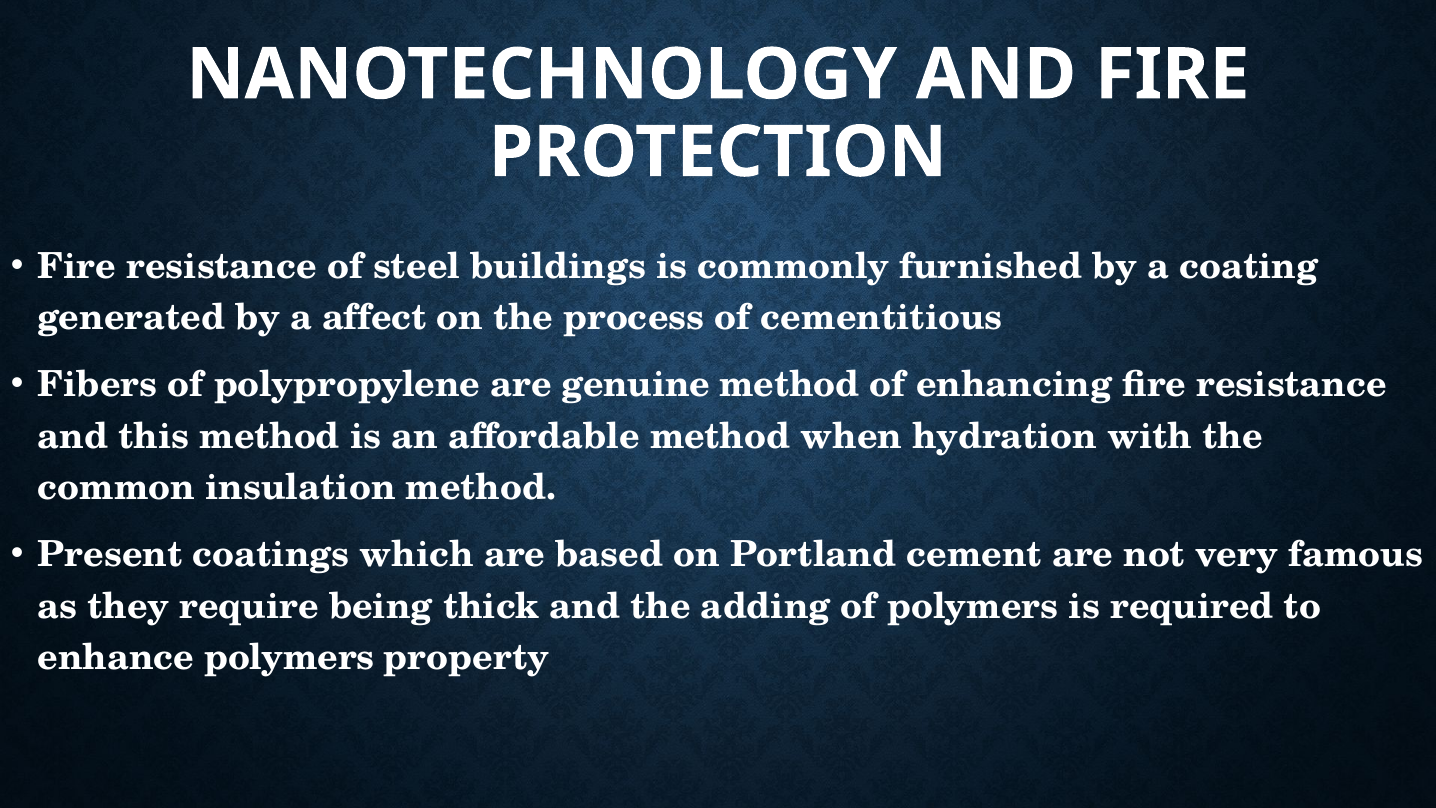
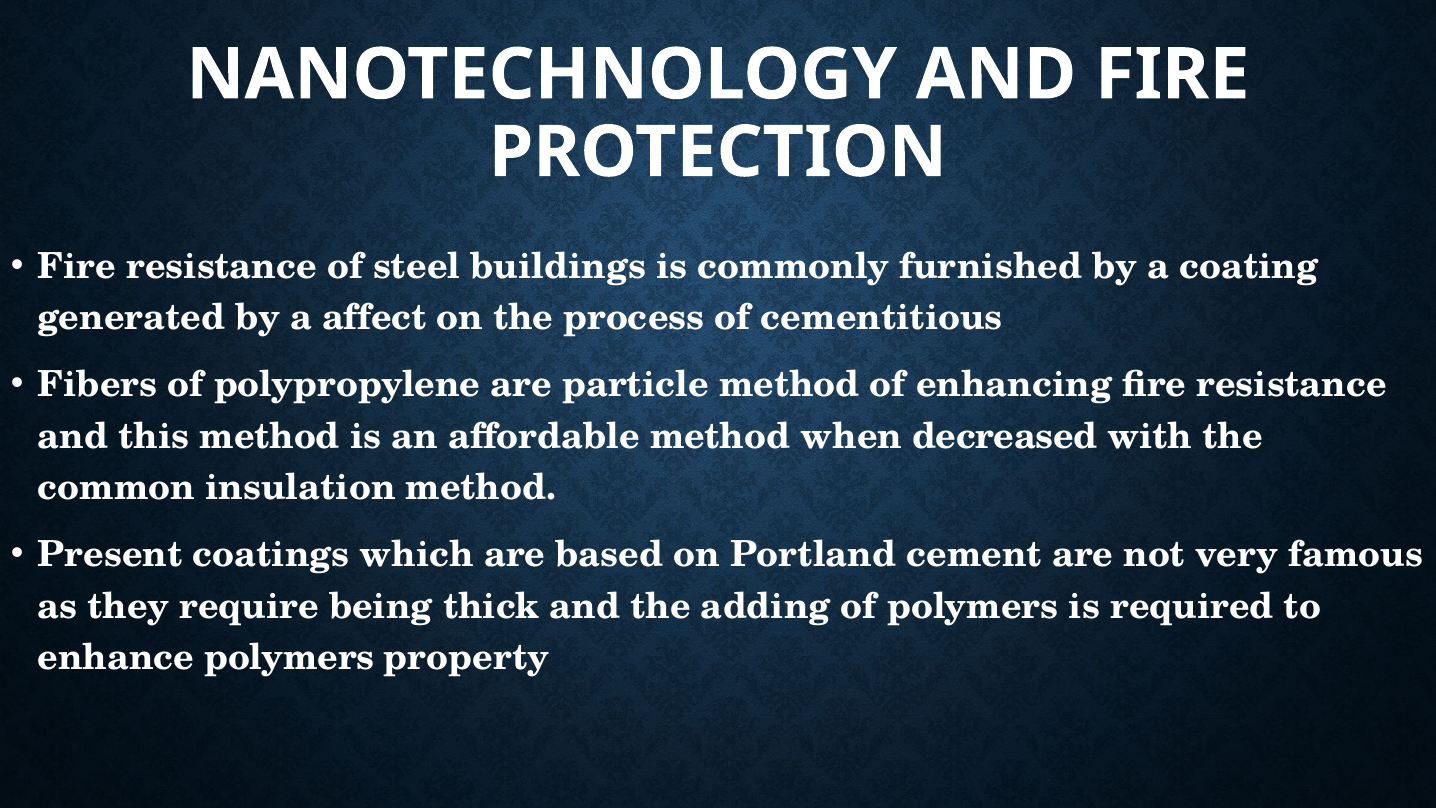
genuine: genuine -> particle
hydration: hydration -> decreased
